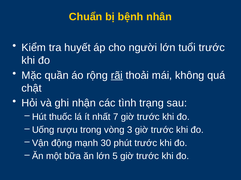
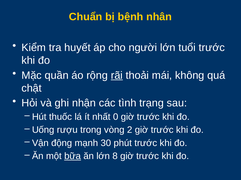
7: 7 -> 0
3: 3 -> 2
bữa underline: none -> present
5: 5 -> 8
